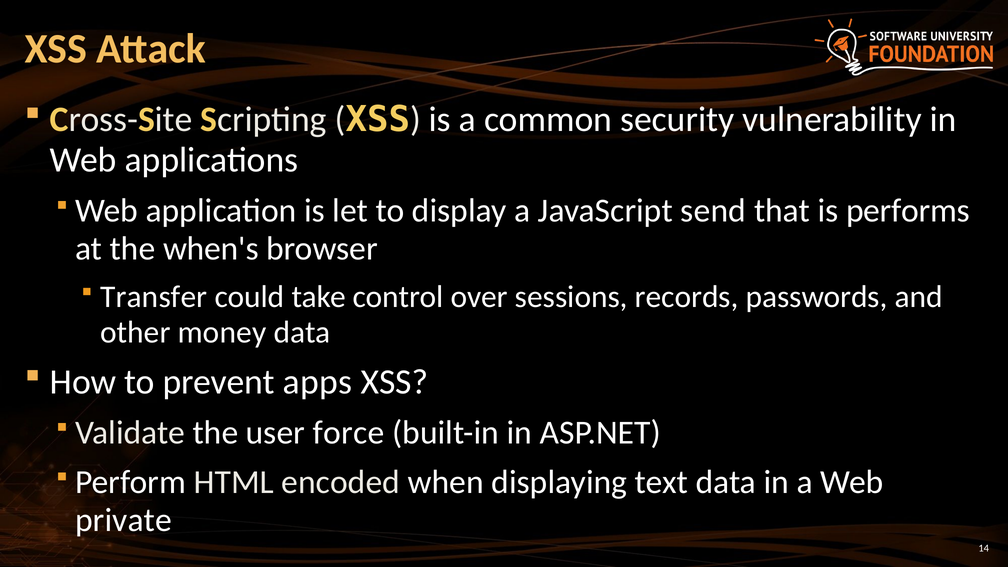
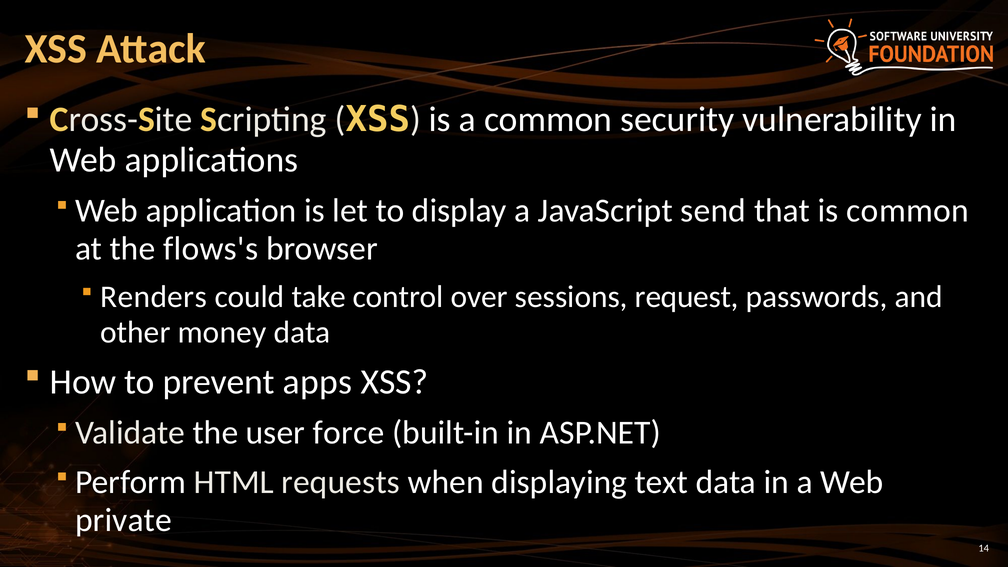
is performs: performs -> common
when's: when's -> flows's
Transfer: Transfer -> Renders
records: records -> request
encoded: encoded -> requests
